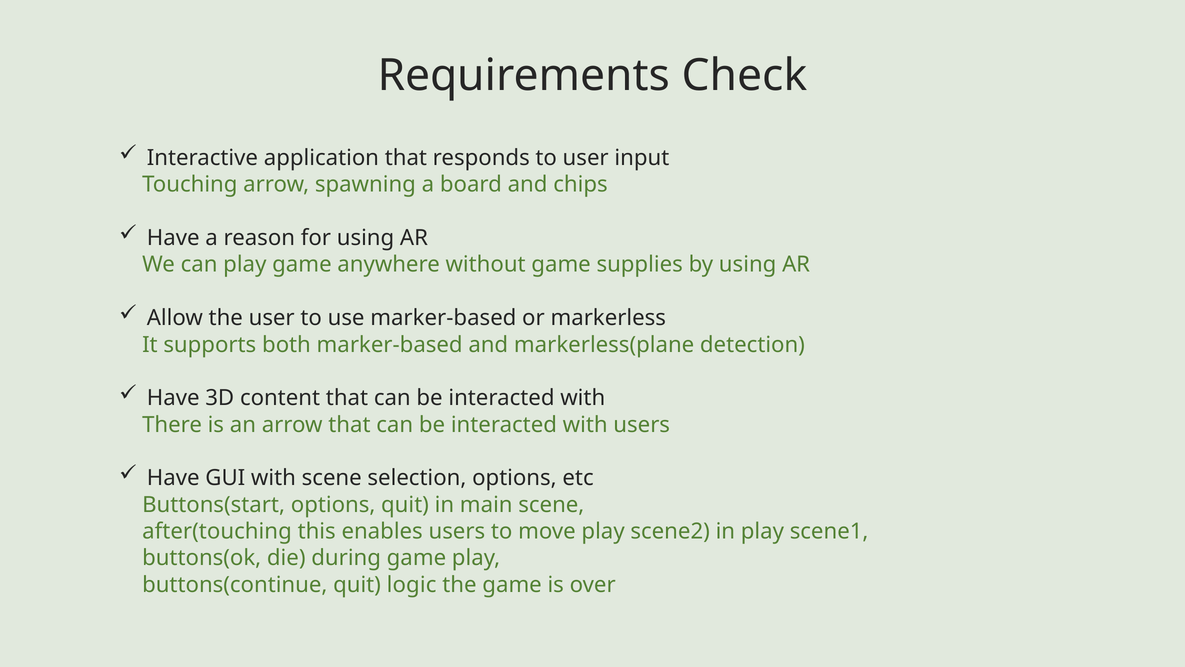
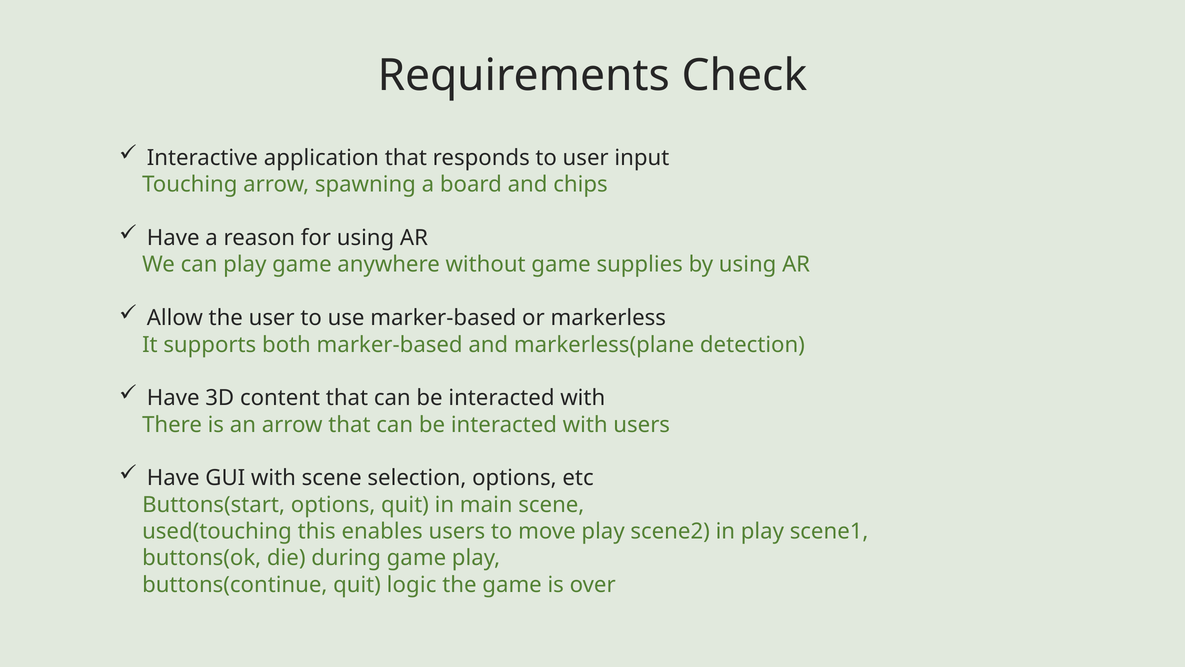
after(touching: after(touching -> used(touching
